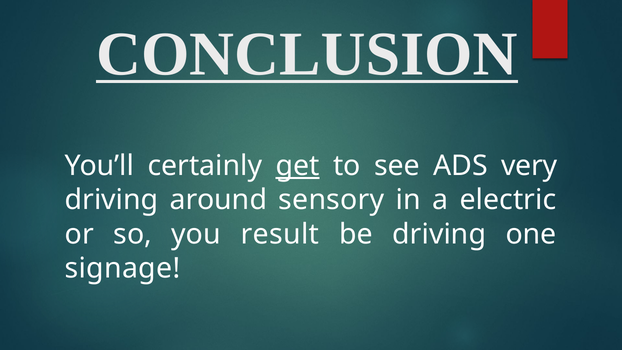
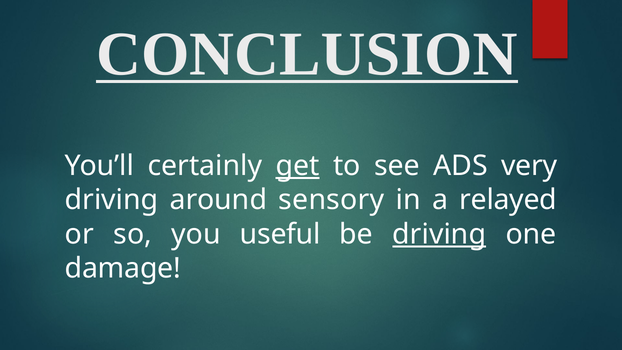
electric: electric -> relayed
result: result -> useful
driving at (439, 234) underline: none -> present
signage: signage -> damage
